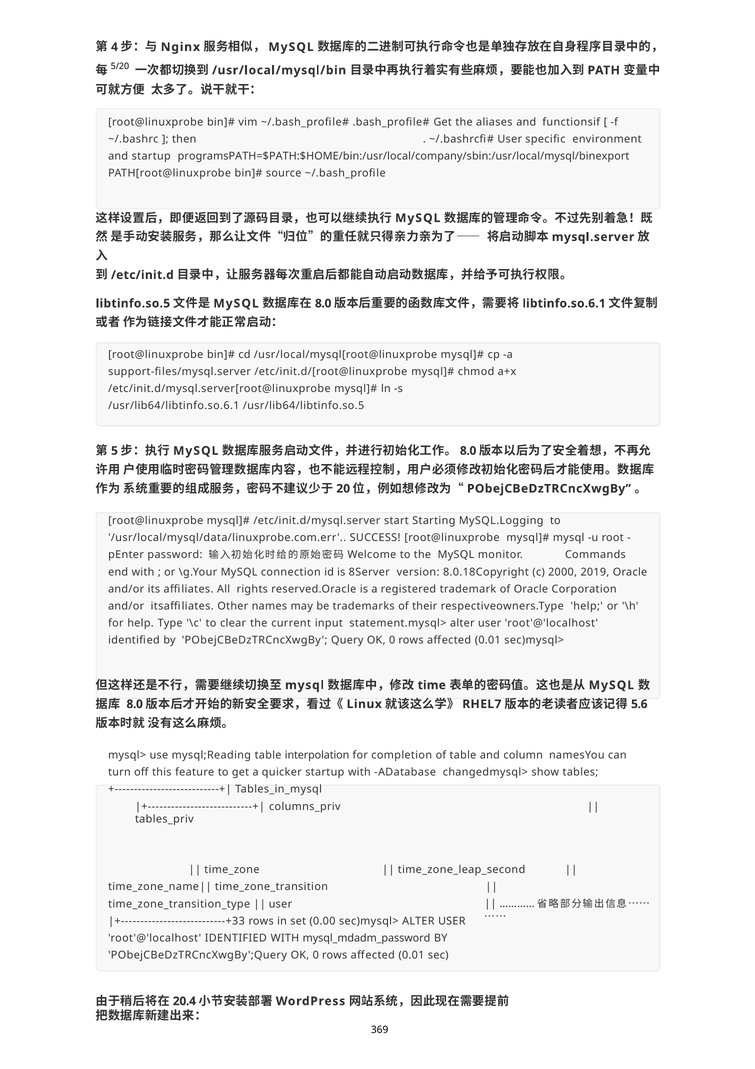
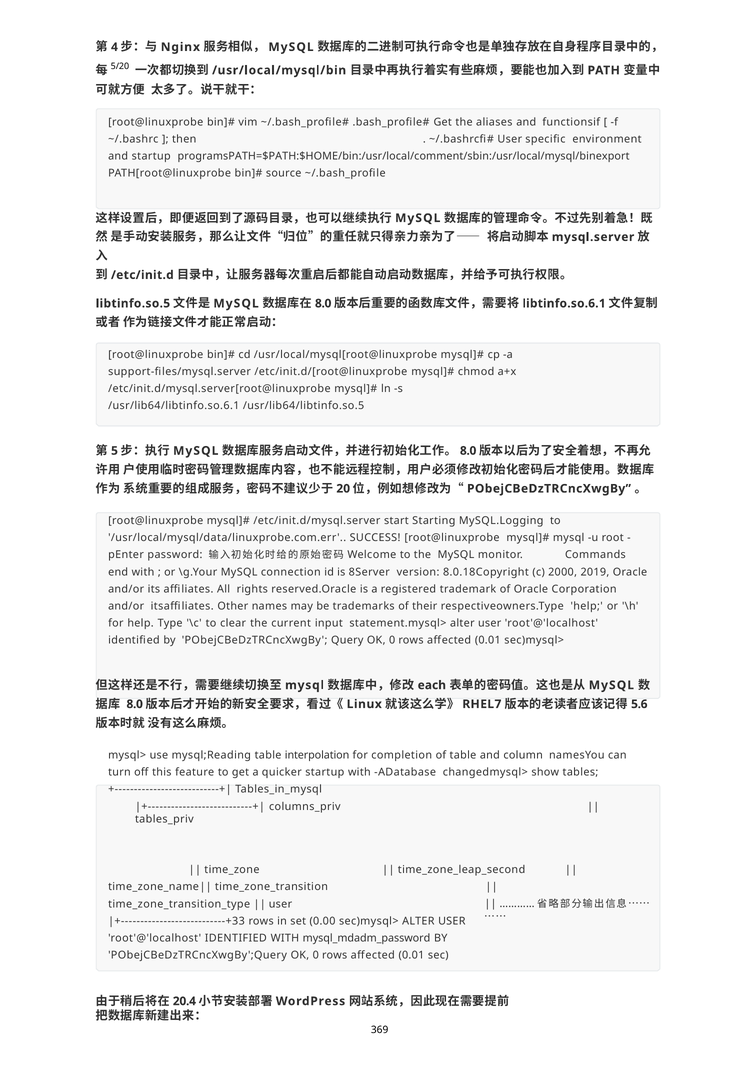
programsPATH=$PATH:$HOME/bin:/usr/local/company/sbin:/usr/local/mysql/binexport: programsPATH=$PATH:$HOME/bin:/usr/local/company/sbin:/usr/local/mysql/binexport -> programsPATH=$PATH:$HOME/bin:/usr/local/comment/sbin:/usr/local/mysql/binexport
time: time -> each
